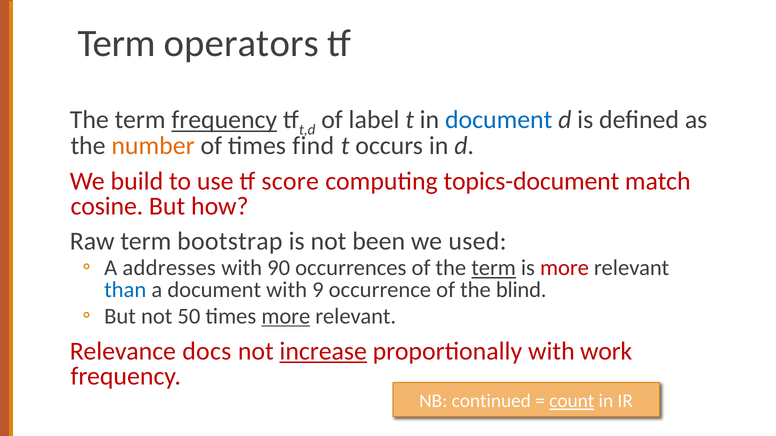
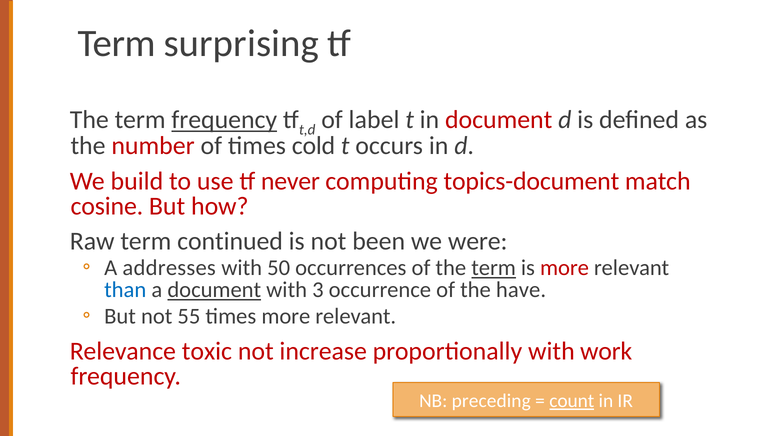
operators: operators -> surprising
document at (499, 120) colour: blue -> red
number colour: orange -> red
find: find -> cold
score: score -> never
bootstrap: bootstrap -> continued
used: used -> were
90: 90 -> 50
document at (214, 290) underline: none -> present
9: 9 -> 3
blind: blind -> have
50: 50 -> 55
more at (286, 317) underline: present -> none
docs: docs -> toxic
increase underline: present -> none
continued: continued -> preceding
